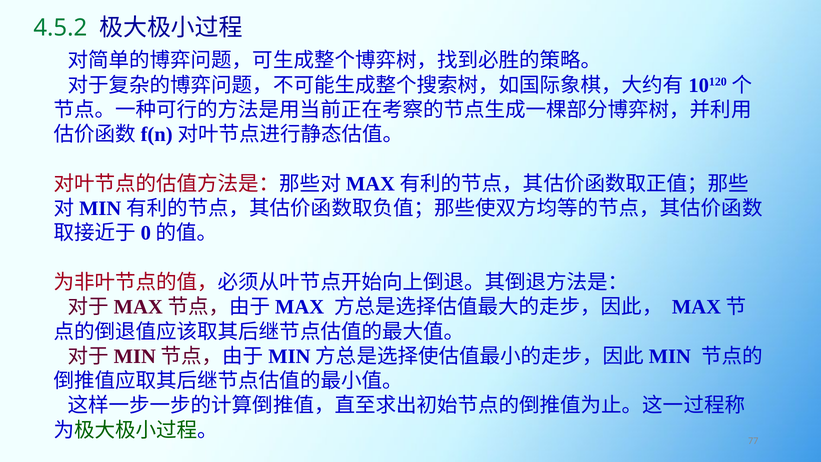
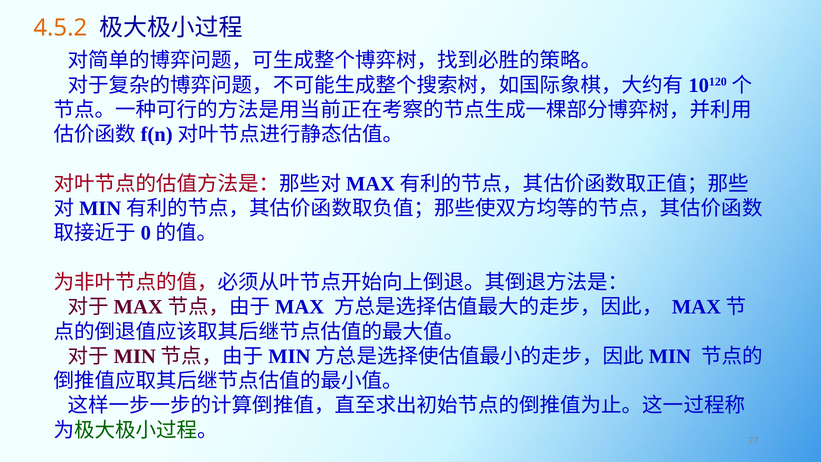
4.5.2 colour: green -> orange
